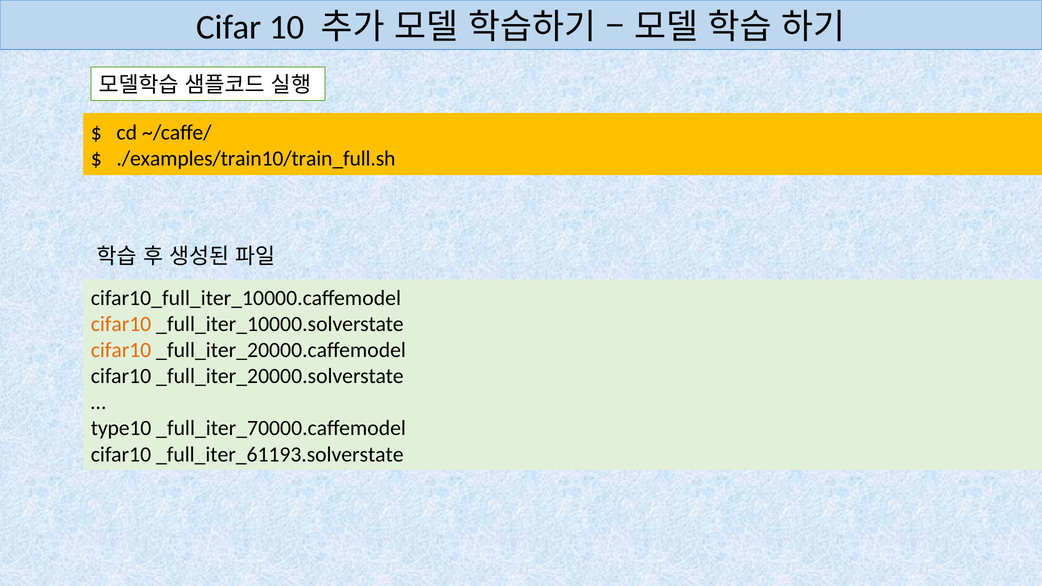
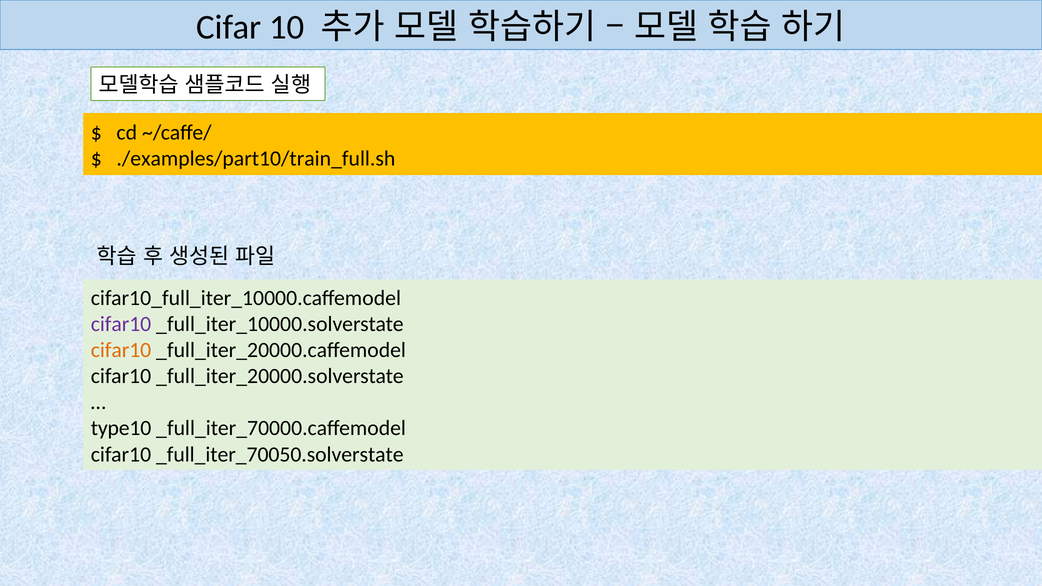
./examples/train10/train_full.sh: ./examples/train10/train_full.sh -> ./examples/part10/train_full.sh
cifar10 at (121, 324) colour: orange -> purple
_full_iter_61193.solverstate: _full_iter_61193.solverstate -> _full_iter_70050.solverstate
